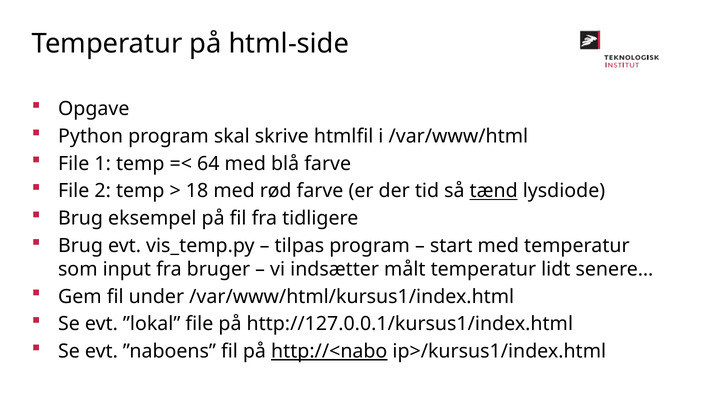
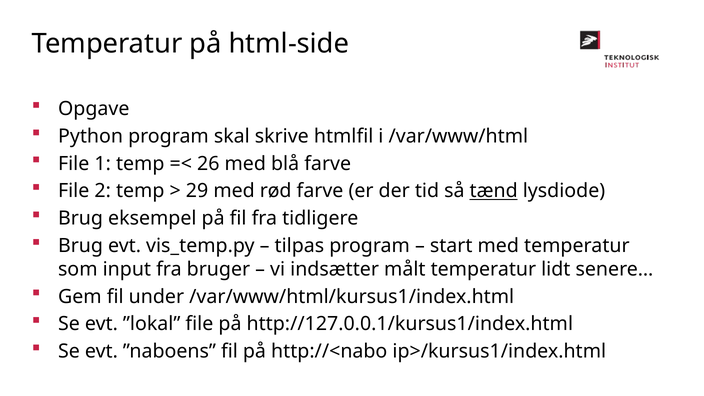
64: 64 -> 26
18: 18 -> 29
http://<nabo underline: present -> none
